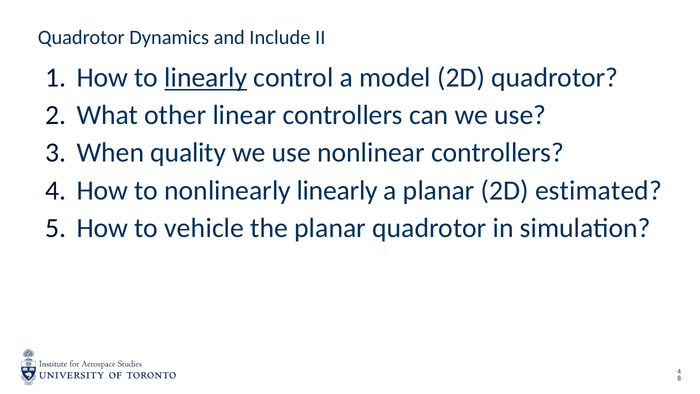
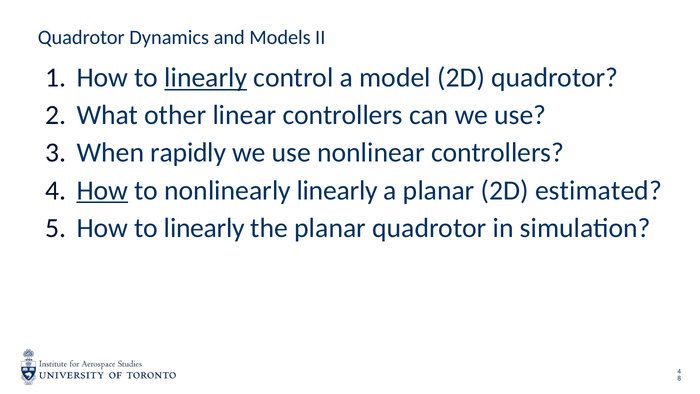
Include: Include -> Models
quality: quality -> rapidly
How at (102, 190) underline: none -> present
vehicle at (204, 228): vehicle -> linearly
